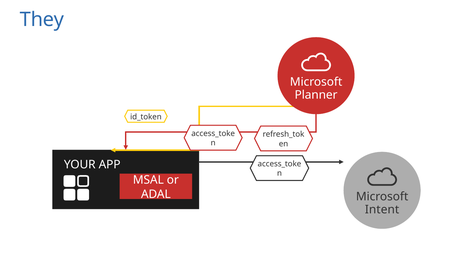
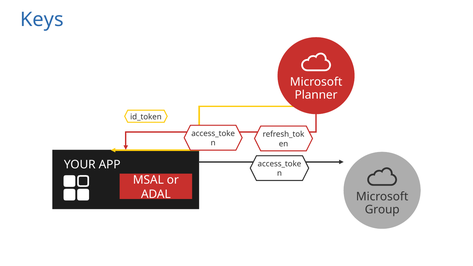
They: They -> Keys
Intent: Intent -> Group
